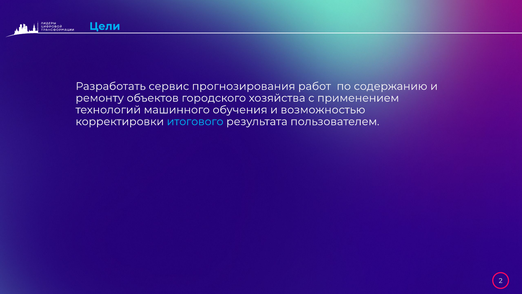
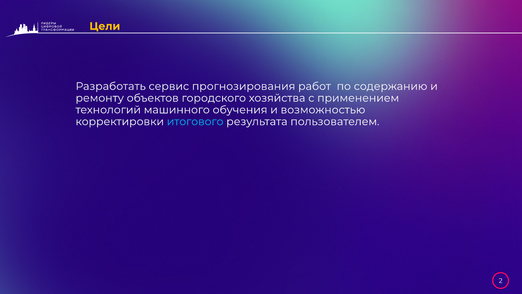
Цели colour: light blue -> yellow
